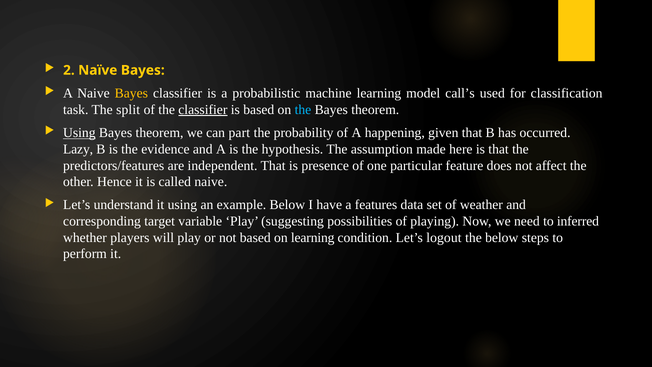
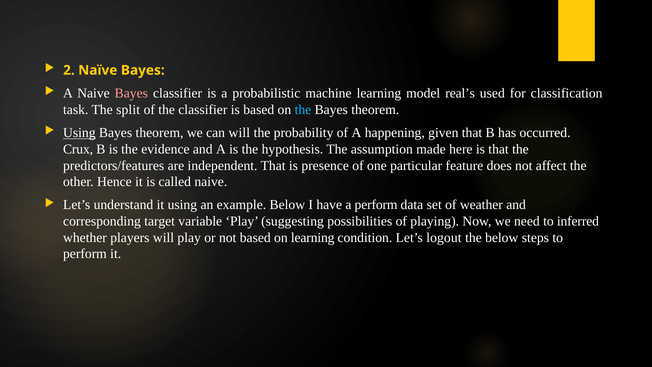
Bayes at (131, 93) colour: yellow -> pink
call’s: call’s -> real’s
classifier at (203, 110) underline: present -> none
can part: part -> will
Lazy: Lazy -> Crux
a features: features -> perform
